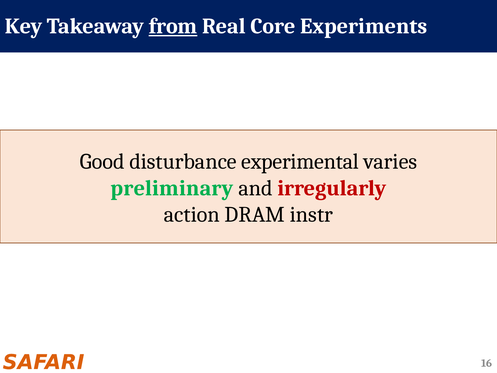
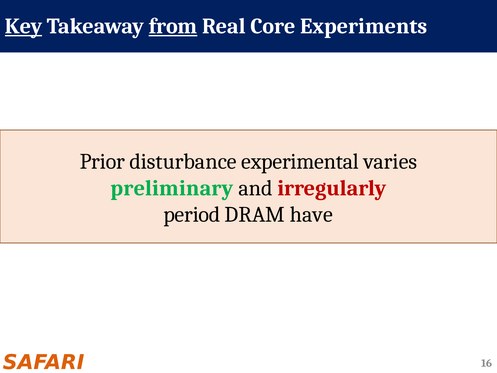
Key underline: none -> present
Good: Good -> Prior
action: action -> period
instr: instr -> have
